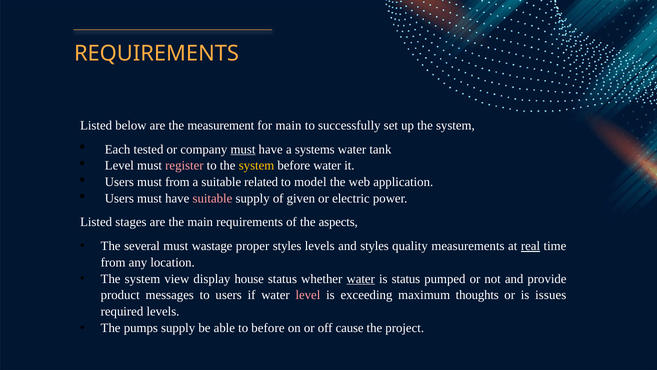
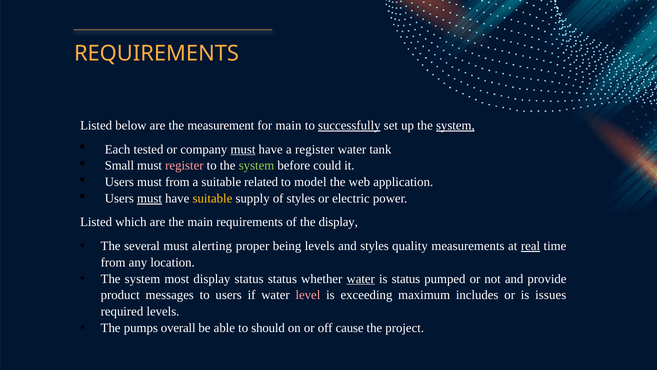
successfully underline: none -> present
system at (455, 125) underline: none -> present
a systems: systems -> register
Level at (119, 166): Level -> Small
system at (257, 166) colour: yellow -> light green
before water: water -> could
must at (150, 198) underline: none -> present
suitable at (212, 198) colour: pink -> yellow
of given: given -> styles
stages: stages -> which
the aspects: aspects -> display
wastage: wastage -> alerting
proper styles: styles -> being
view: view -> most
display house: house -> status
thoughts: thoughts -> includes
pumps supply: supply -> overall
to before: before -> should
